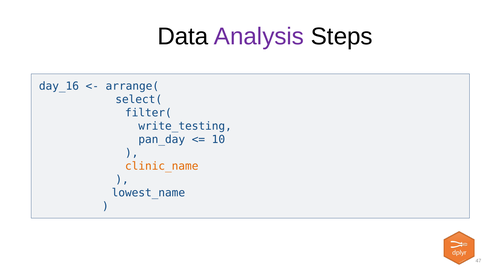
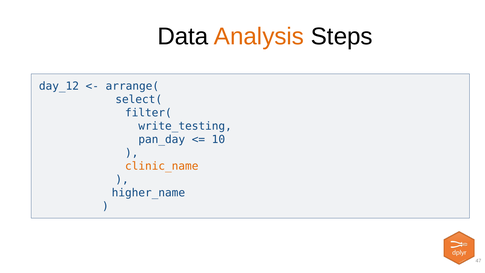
Analysis colour: purple -> orange
day_16: day_16 -> day_12
lowest_name: lowest_name -> higher_name
